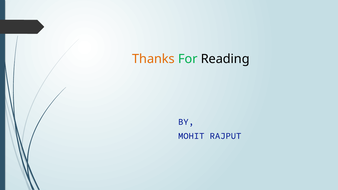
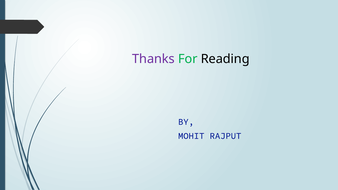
Thanks colour: orange -> purple
